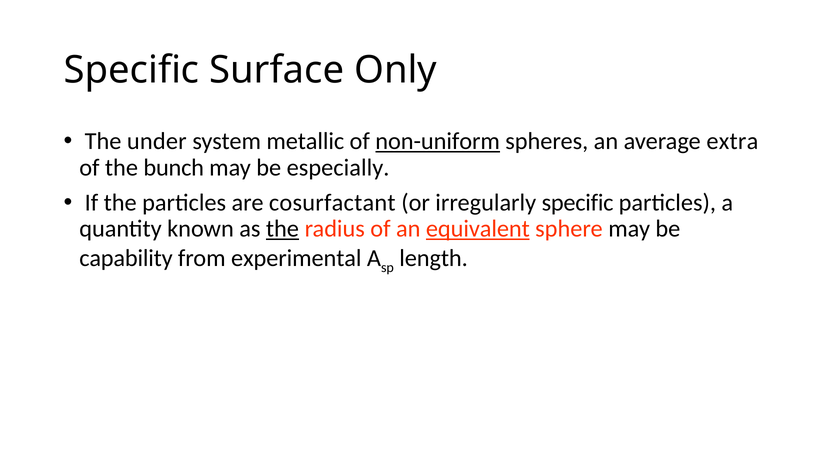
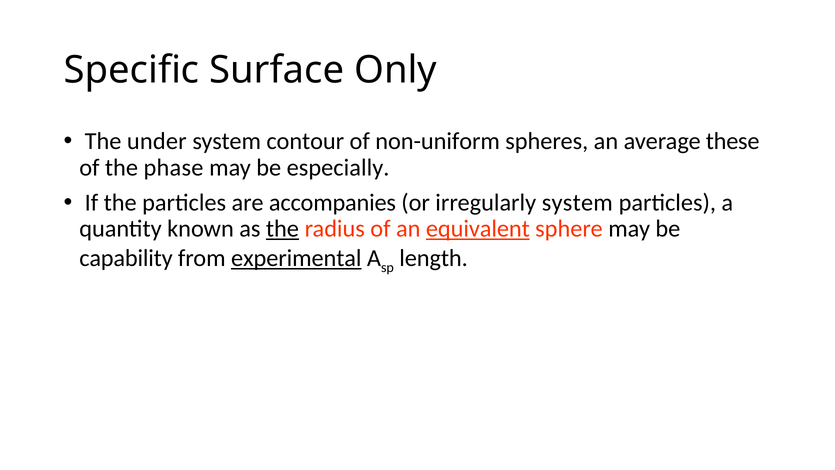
metallic: metallic -> contour
non-uniform underline: present -> none
extra: extra -> these
bunch: bunch -> phase
cosurfactant: cosurfactant -> accompanies
irregularly specific: specific -> system
experimental underline: none -> present
